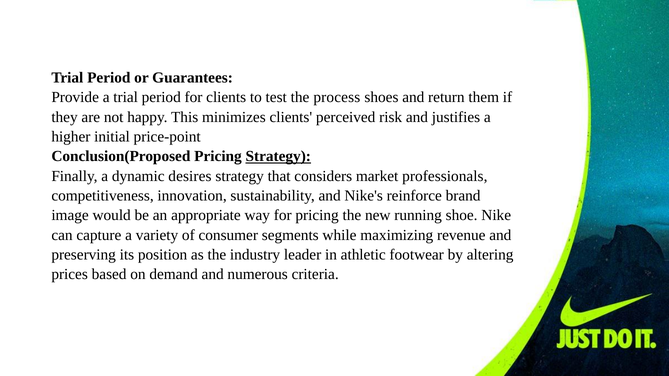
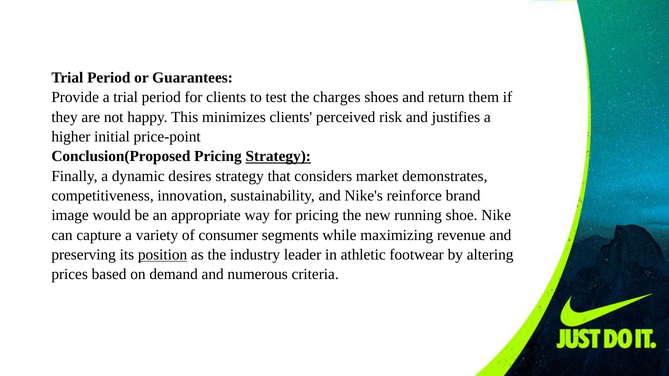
process: process -> charges
professionals: professionals -> demonstrates
position underline: none -> present
